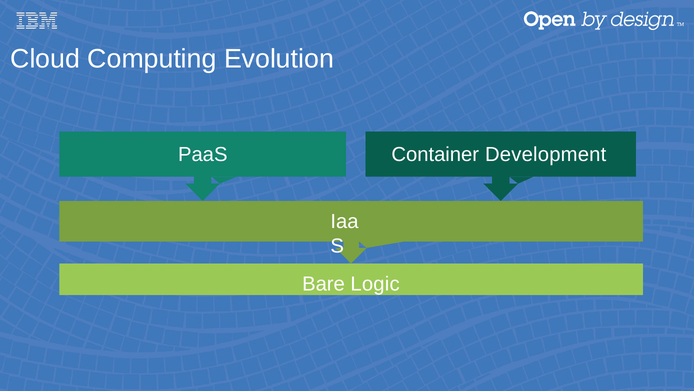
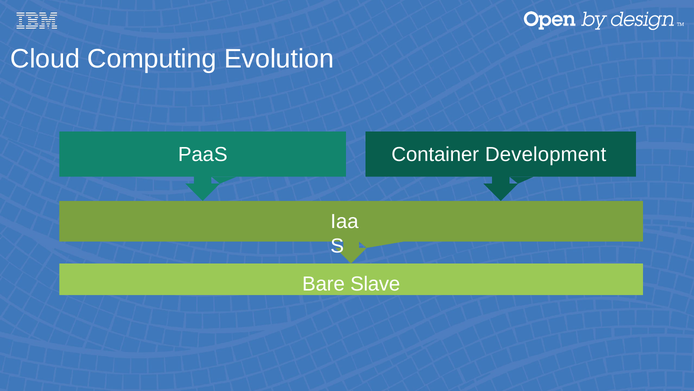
Logic: Logic -> Slave
